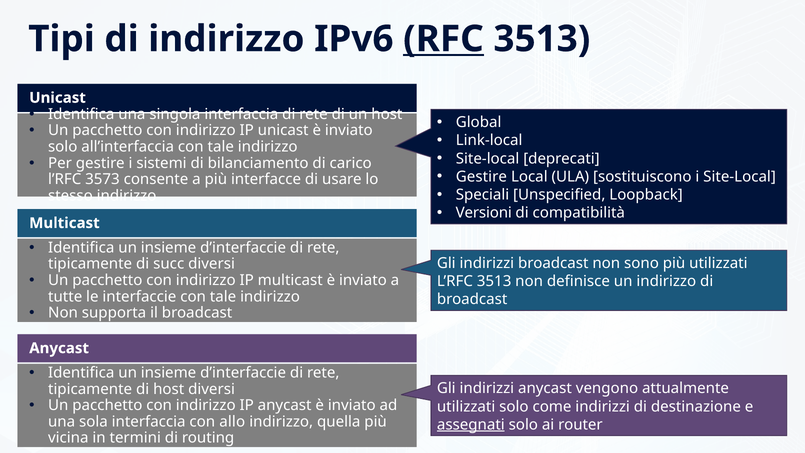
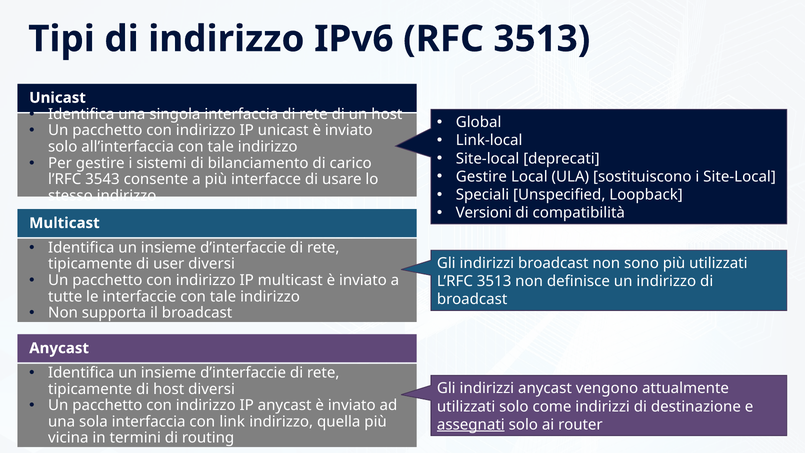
RFC underline: present -> none
3573: 3573 -> 3543
succ: succ -> user
allo: allo -> link
